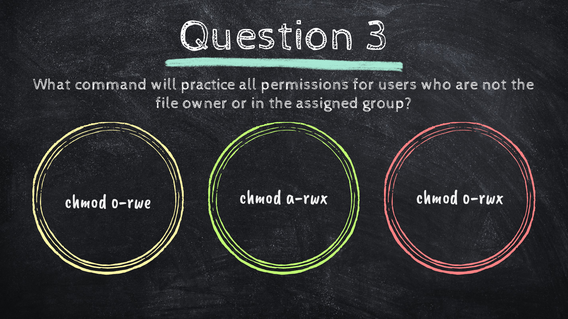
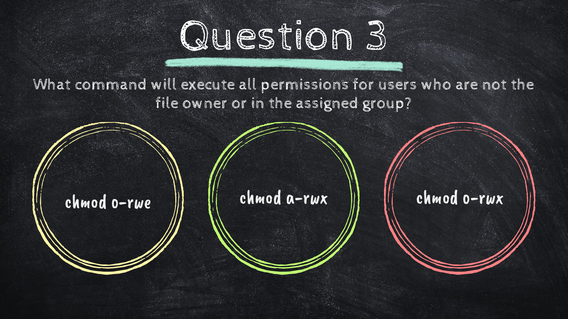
practice: practice -> execute
